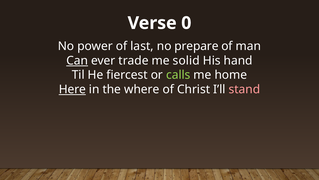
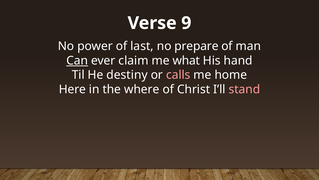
0: 0 -> 9
trade: trade -> claim
solid: solid -> what
fiercest: fiercest -> destiny
calls colour: light green -> pink
Here underline: present -> none
